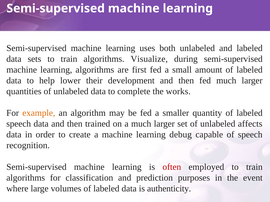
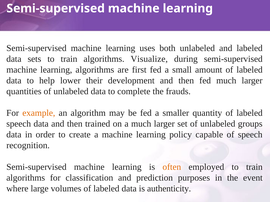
works: works -> frauds
affects: affects -> groups
debug: debug -> policy
often colour: red -> orange
